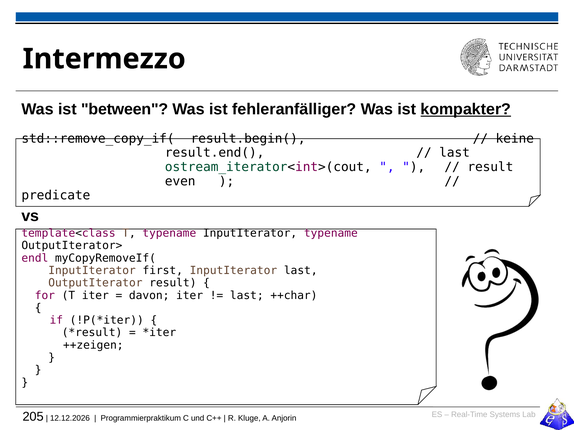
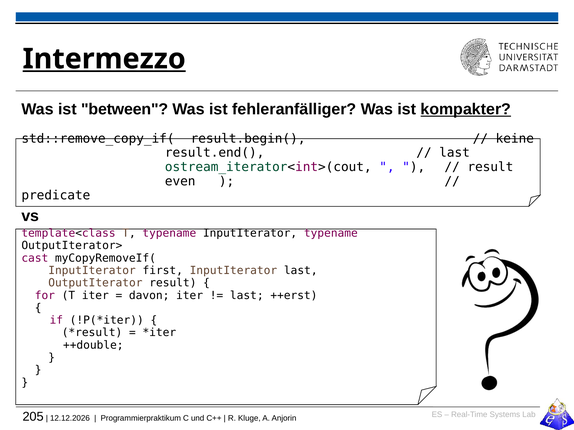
Intermezzo underline: none -> present
endl: endl -> cast
++char: ++char -> ++erst
++zeigen: ++zeigen -> ++double
